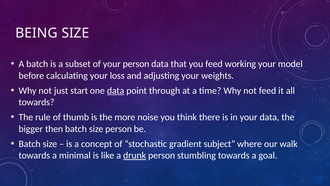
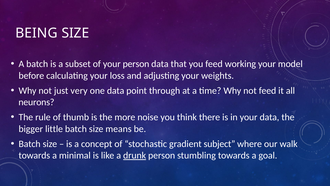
start: start -> very
data at (116, 90) underline: present -> none
towards at (36, 102): towards -> neurons
then: then -> little
size person: person -> means
